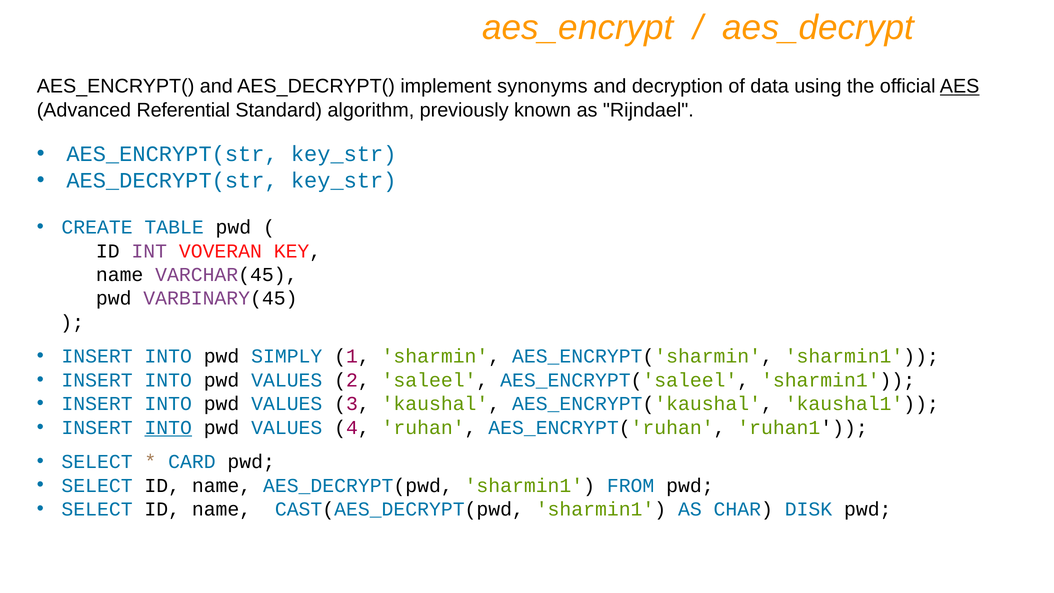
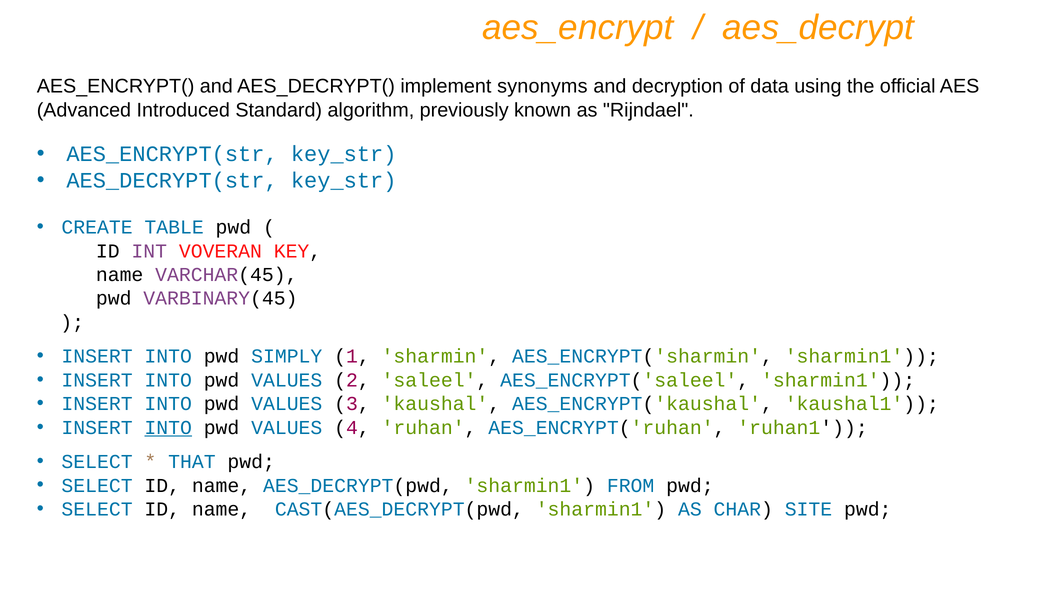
AES underline: present -> none
Referential: Referential -> Introduced
CARD: CARD -> THAT
DISK: DISK -> SITE
